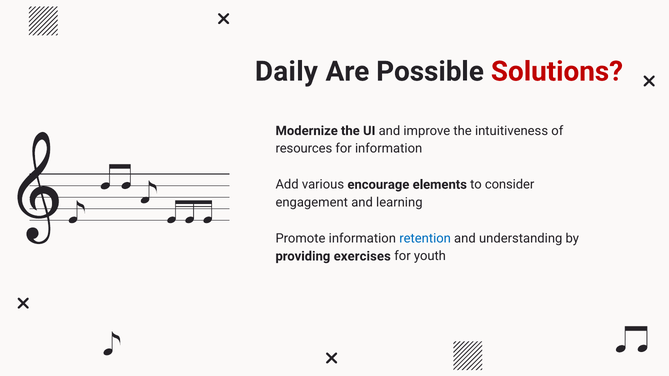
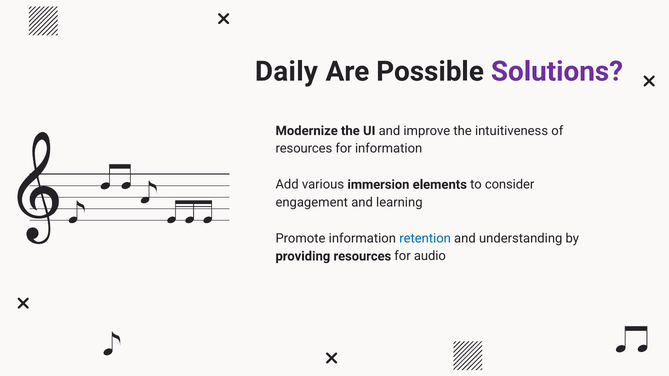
Solutions colour: red -> purple
encourage: encourage -> immersion
providing exercises: exercises -> resources
youth: youth -> audio
